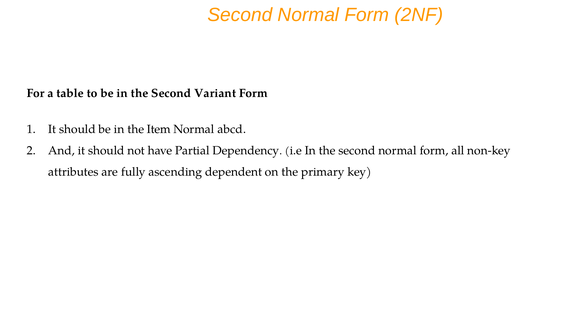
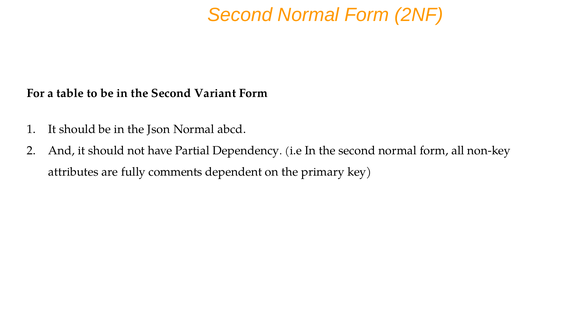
Item: Item -> Json
ascending: ascending -> comments
